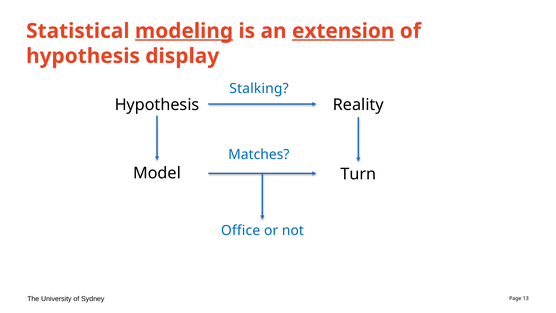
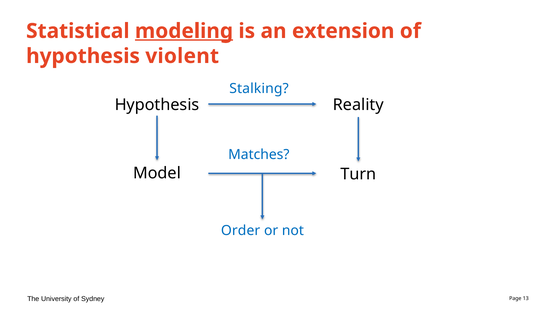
extension underline: present -> none
display: display -> violent
Office: Office -> Order
